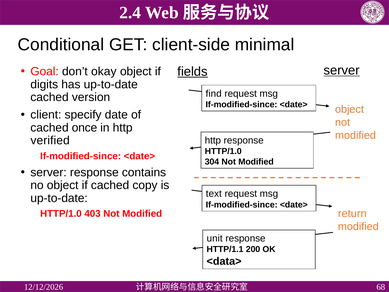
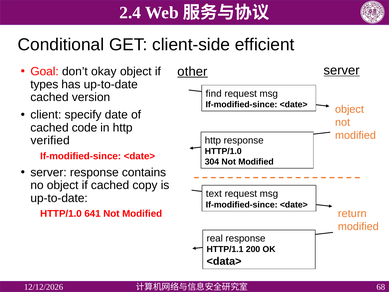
minimal: minimal -> efficient
fields: fields -> other
digits: digits -> types
once: once -> code
403: 403 -> 641
unit: unit -> real
